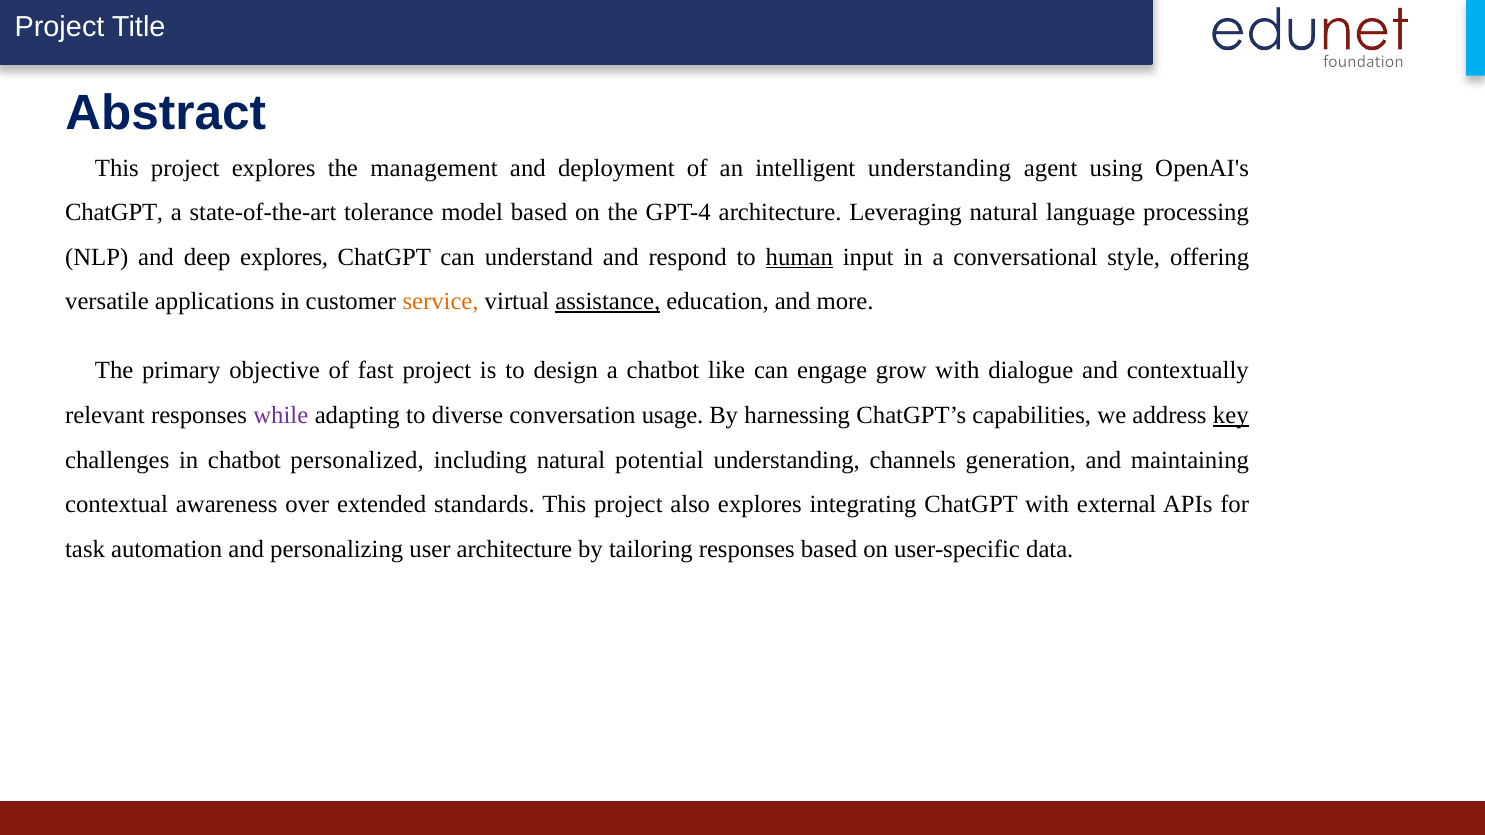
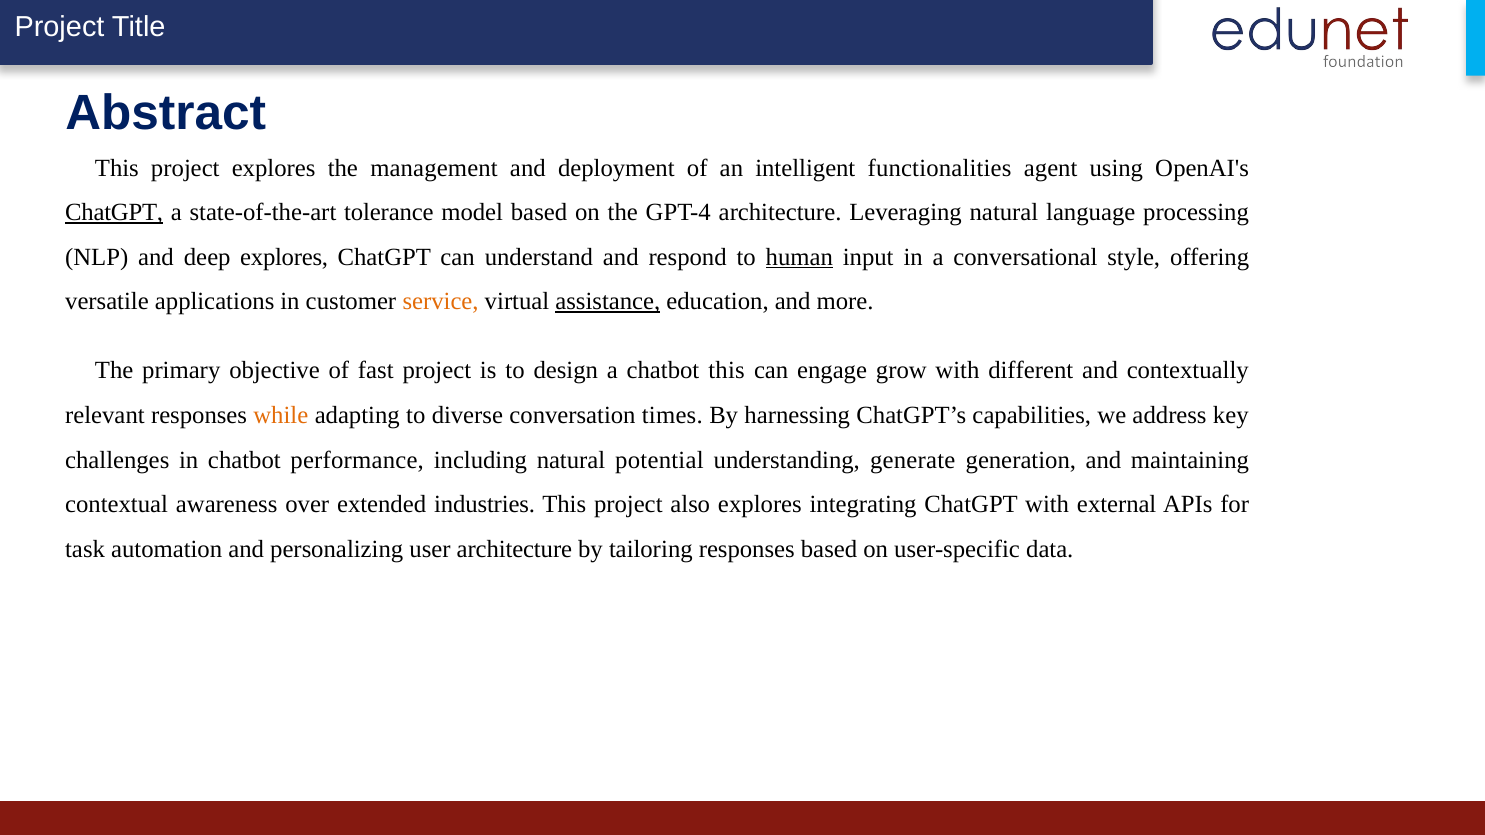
intelligent understanding: understanding -> functionalities
ChatGPT at (114, 213) underline: none -> present
chatbot like: like -> this
dialogue: dialogue -> different
while colour: purple -> orange
usage: usage -> times
key underline: present -> none
personalized: personalized -> performance
channels: channels -> generate
standards: standards -> industries
